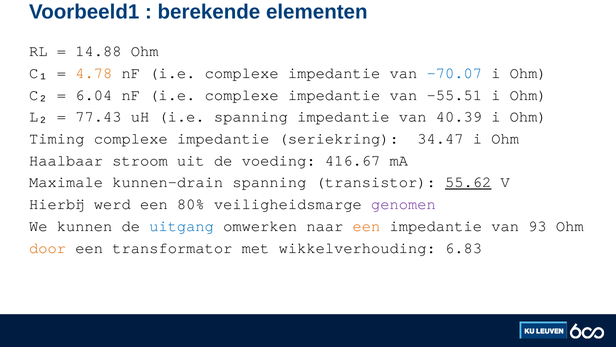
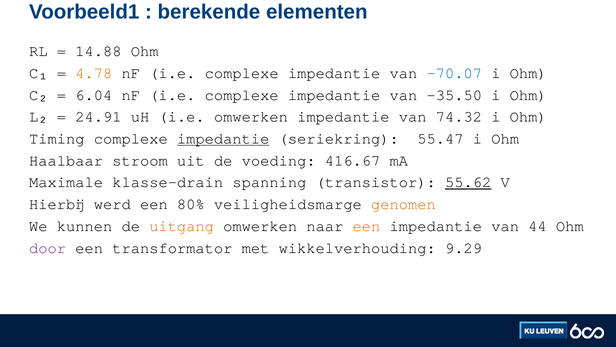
-55.51: -55.51 -> -35.50
77.43: 77.43 -> 24.91
i.e spanning: spanning -> omwerken
40.39: 40.39 -> 74.32
impedantie at (223, 138) underline: none -> present
34.47: 34.47 -> 55.47
kunnen-drain: kunnen-drain -> klasse-drain
genomen colour: purple -> orange
uitgang colour: blue -> orange
93: 93 -> 44
door colour: orange -> purple
6.83: 6.83 -> 9.29
